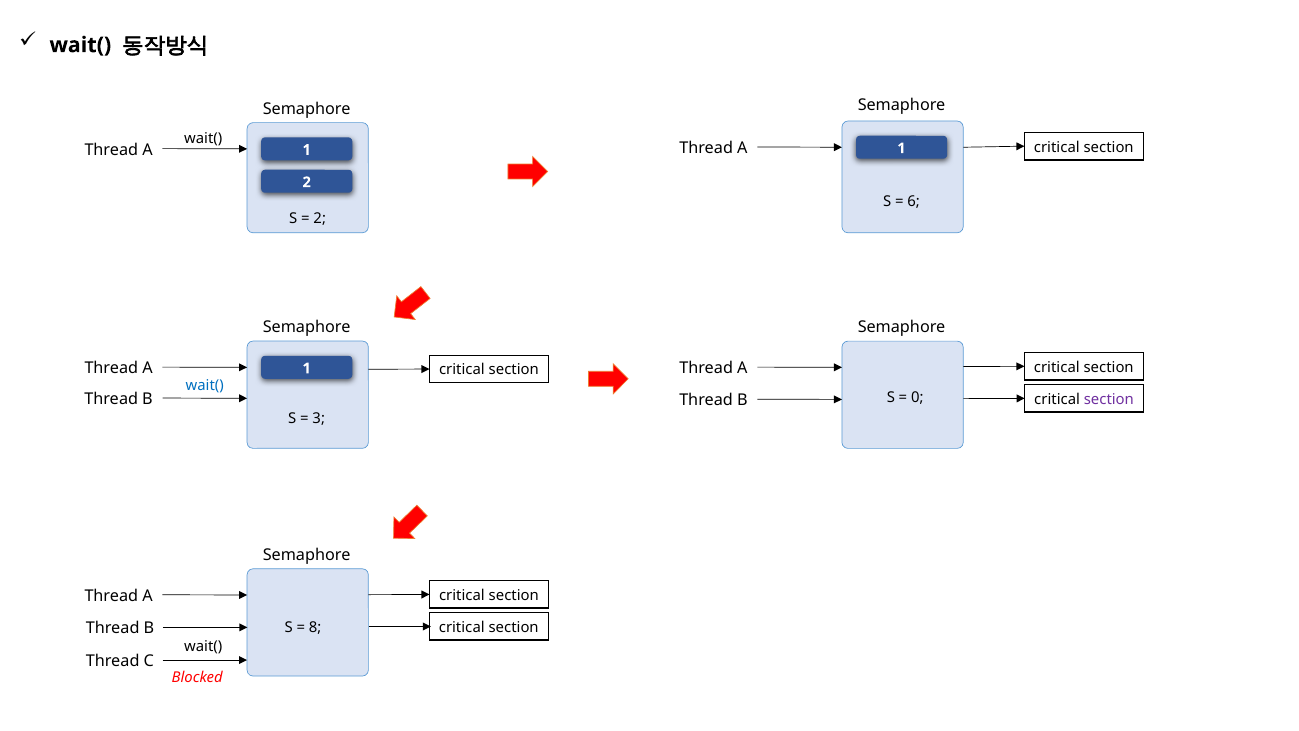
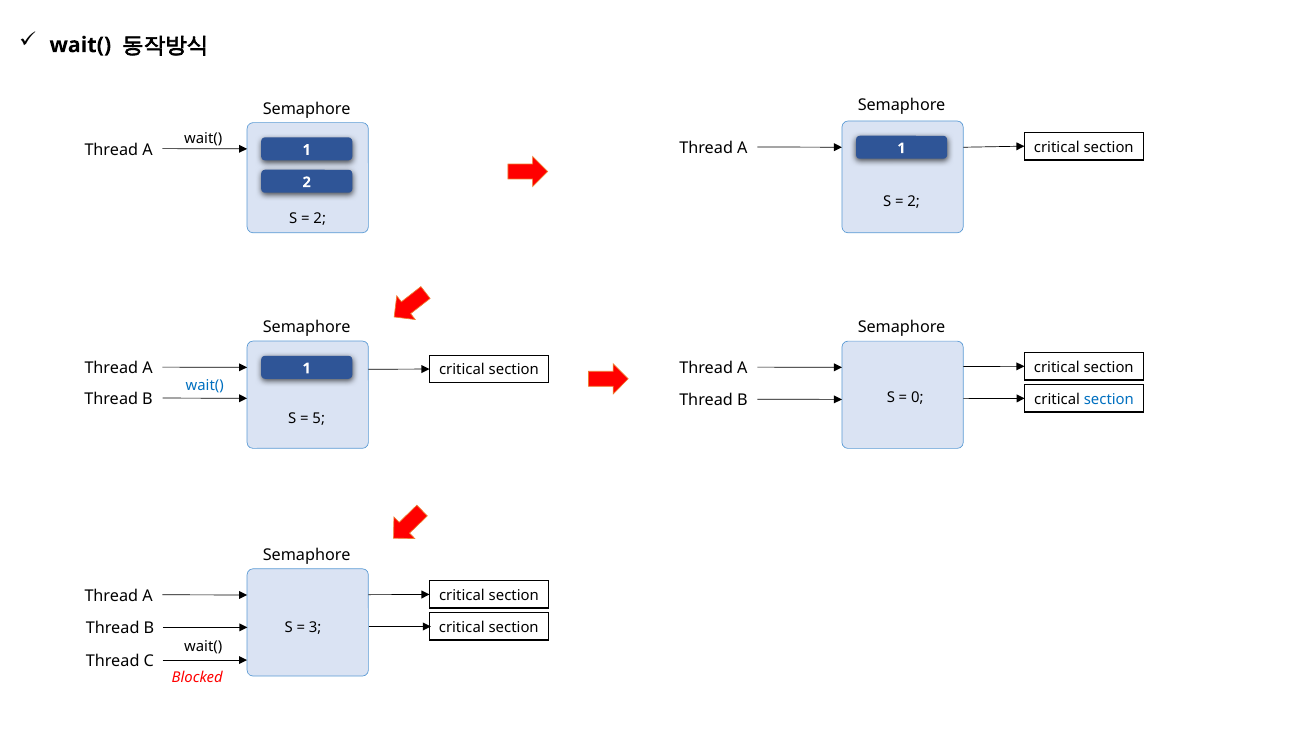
6 at (914, 201): 6 -> 2
section at (1109, 399) colour: purple -> blue
3: 3 -> 5
8: 8 -> 3
